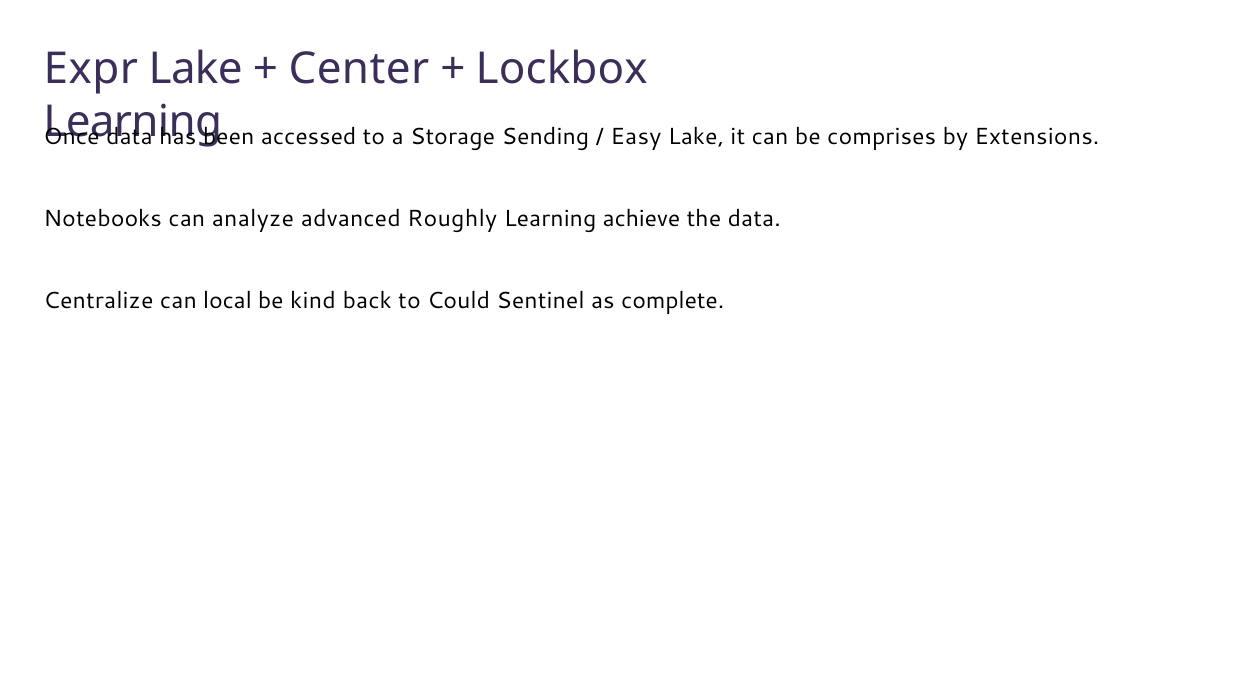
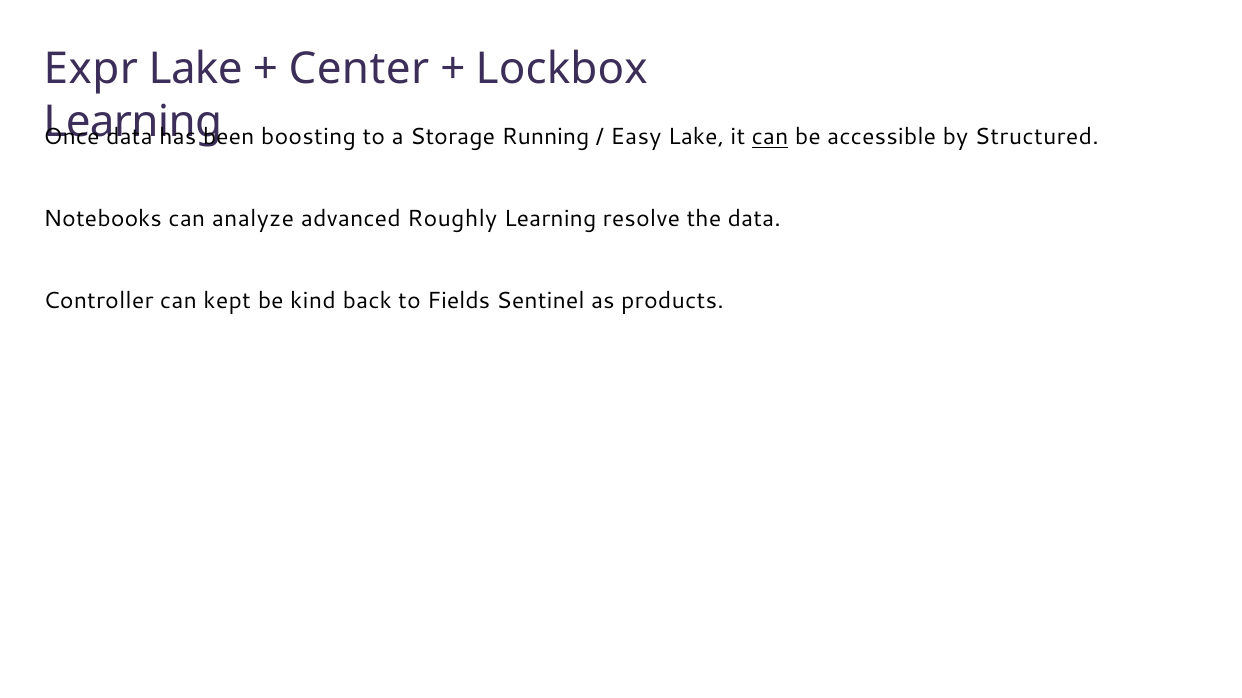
accessed: accessed -> boosting
Sending: Sending -> Running
can at (770, 137) underline: none -> present
comprises: comprises -> accessible
Extensions: Extensions -> Structured
achieve: achieve -> resolve
Centralize: Centralize -> Controller
local: local -> kept
Could: Could -> Fields
complete: complete -> products
